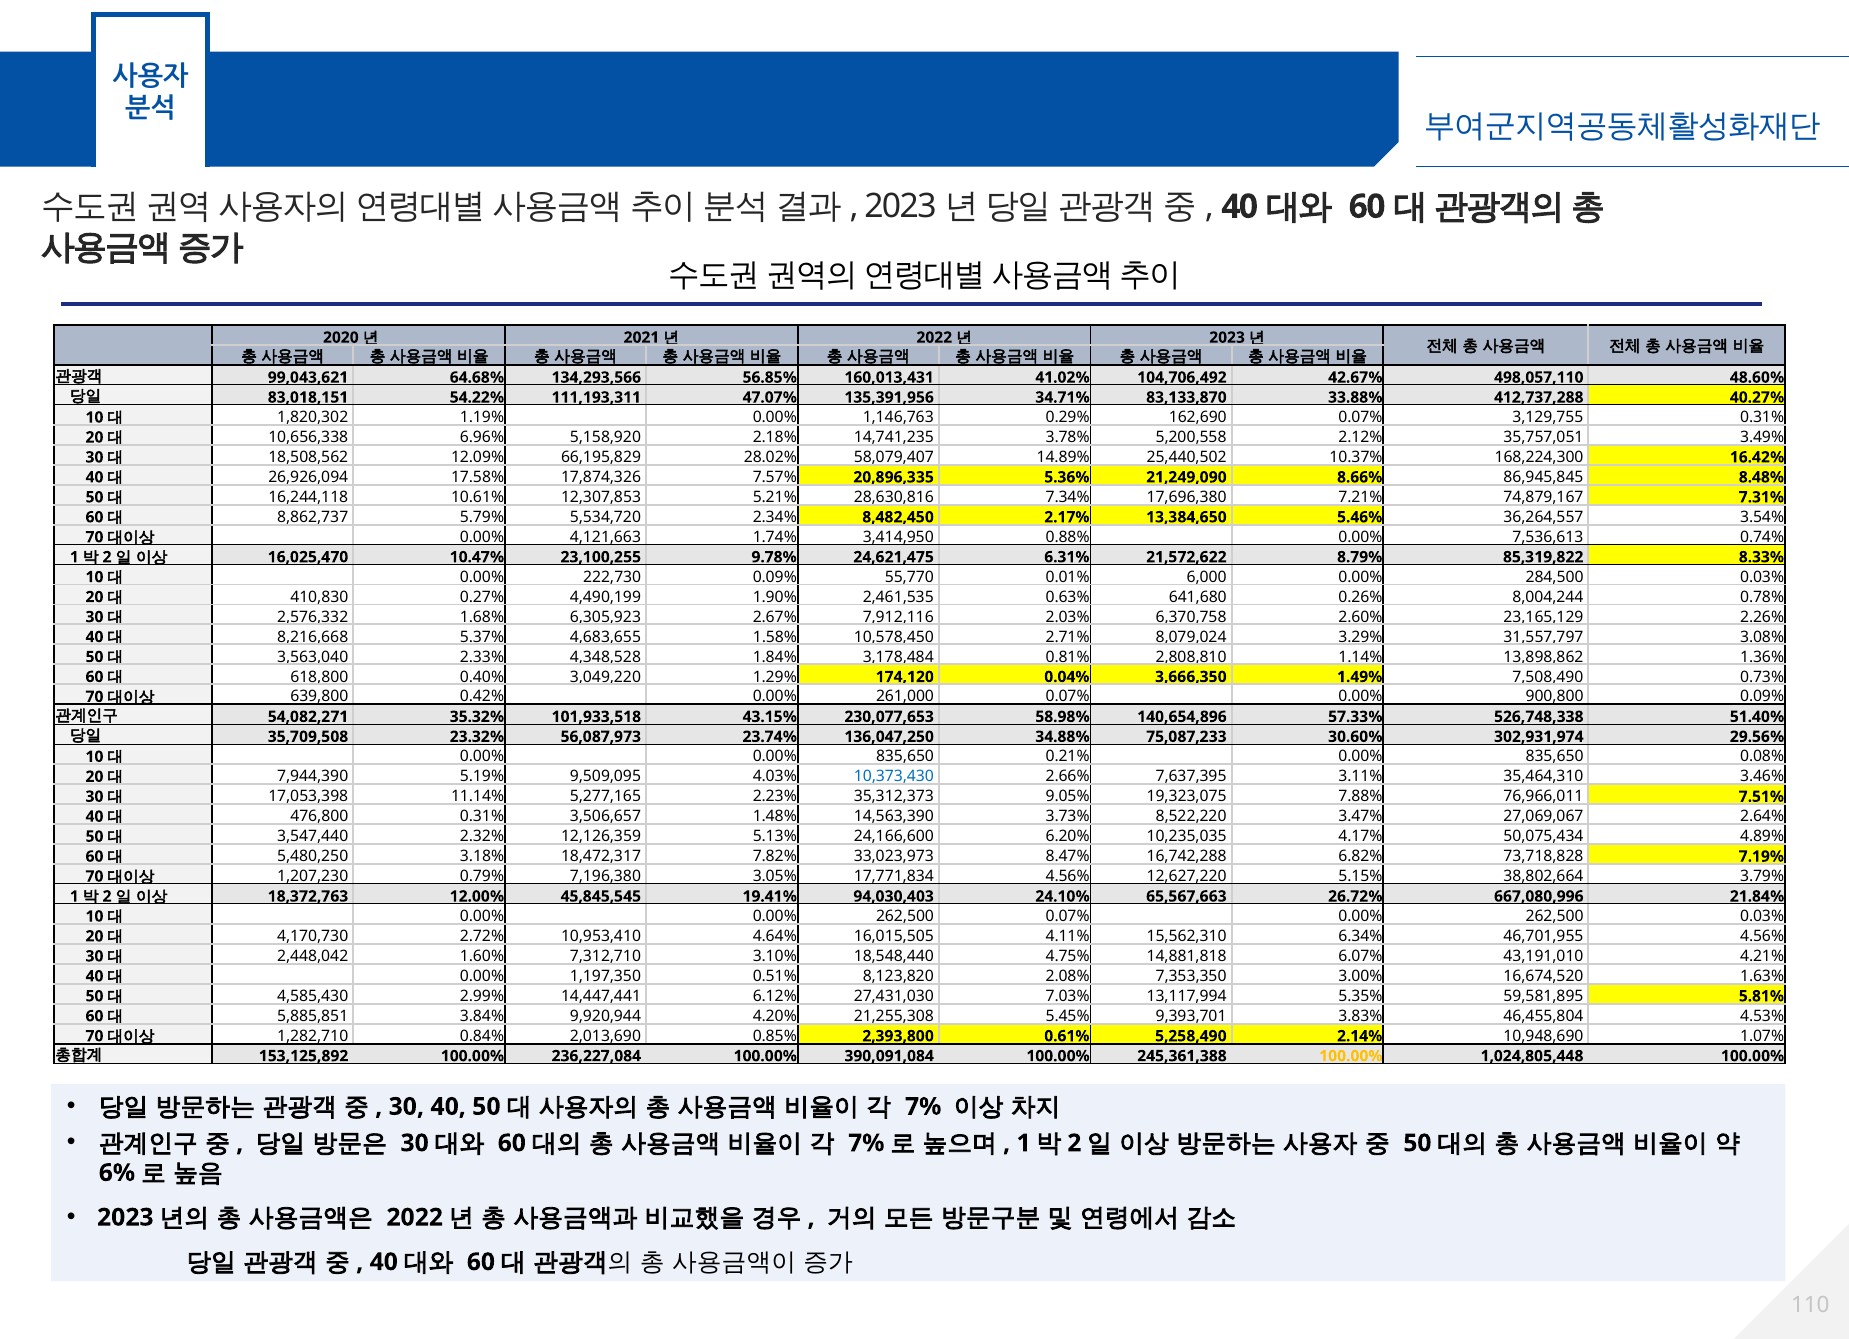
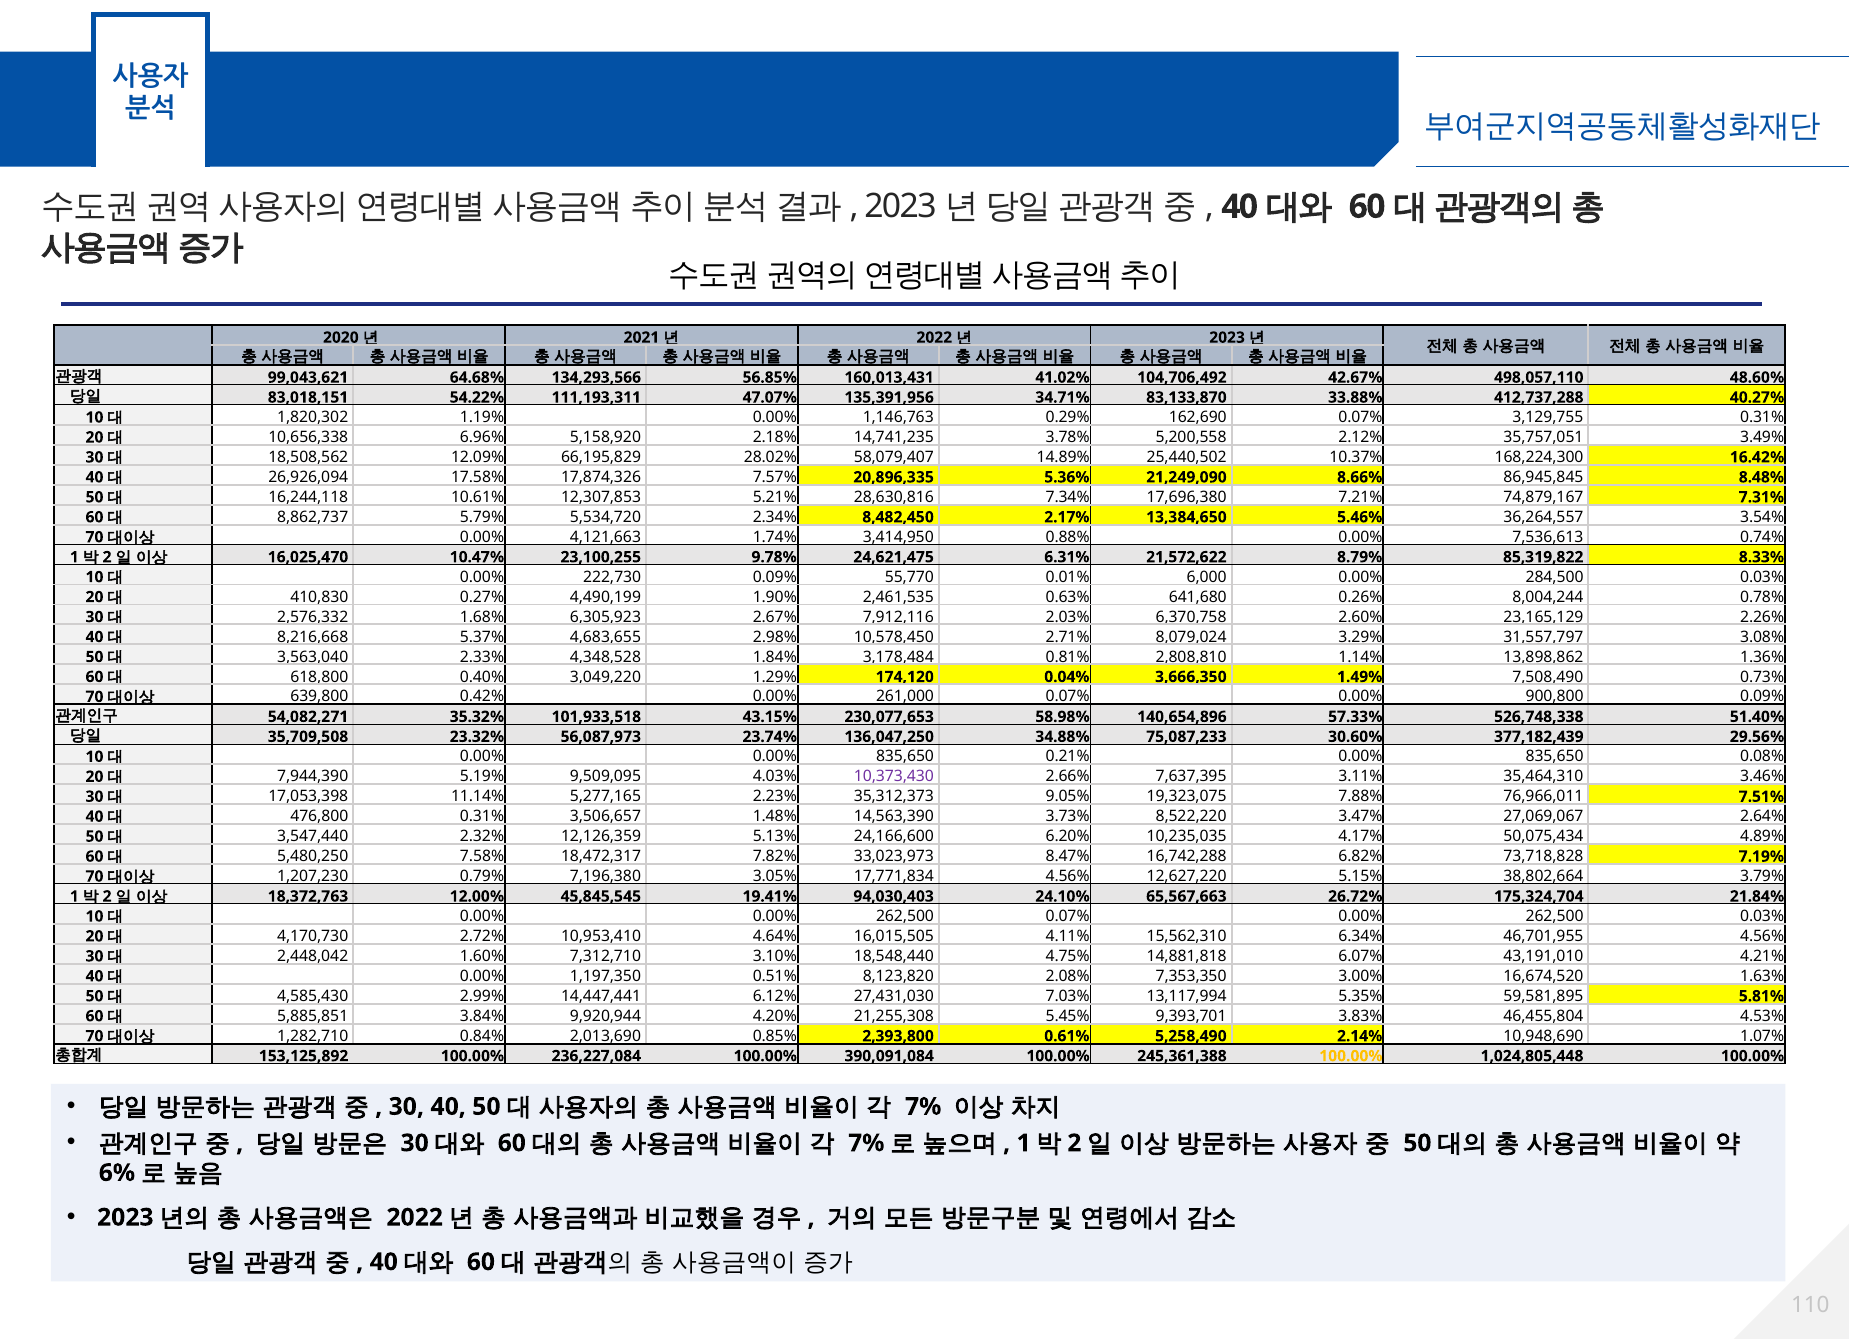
1.58%: 1.58% -> 2.98%
302,931,974: 302,931,974 -> 377,182,439
10,373,430 colour: blue -> purple
3.18%: 3.18% -> 7.58%
667,080,996: 667,080,996 -> 175,324,704
